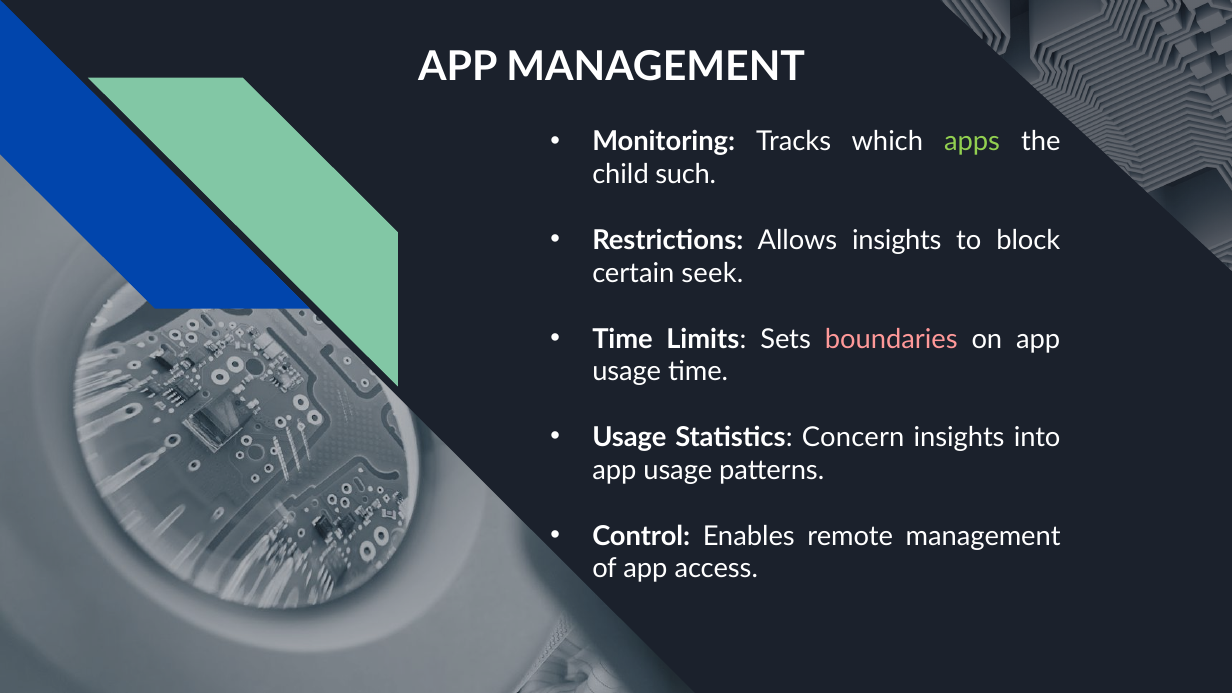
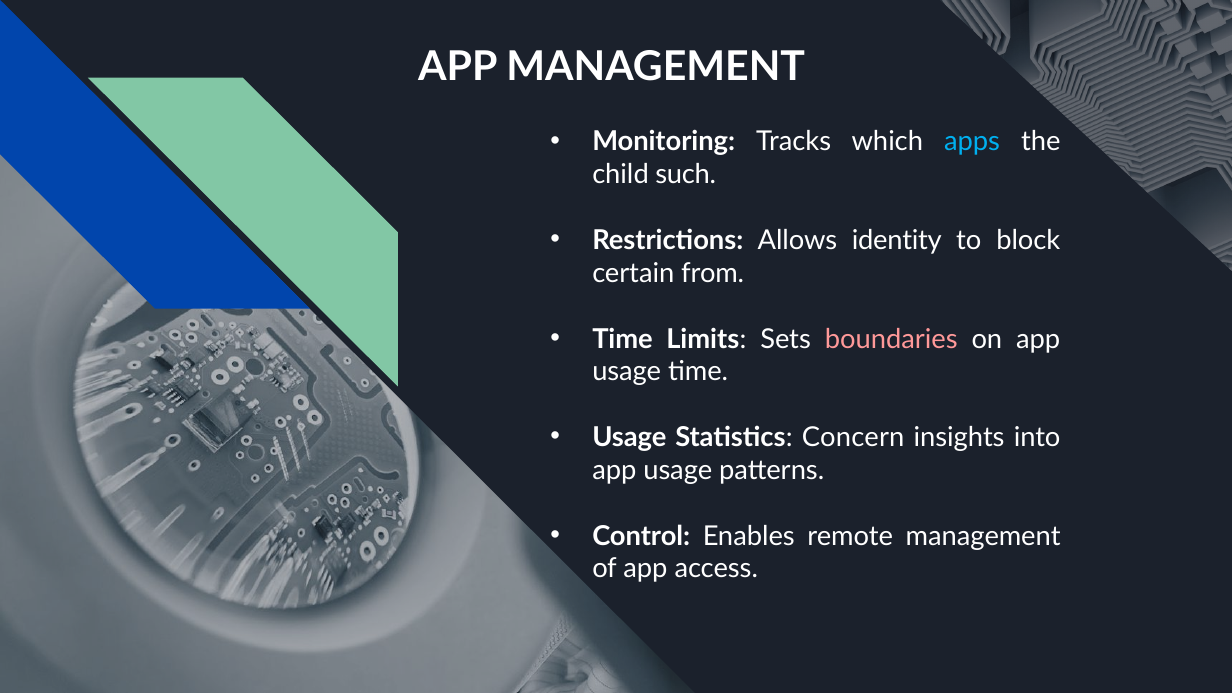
apps colour: light green -> light blue
Allows insights: insights -> identity
seek: seek -> from
